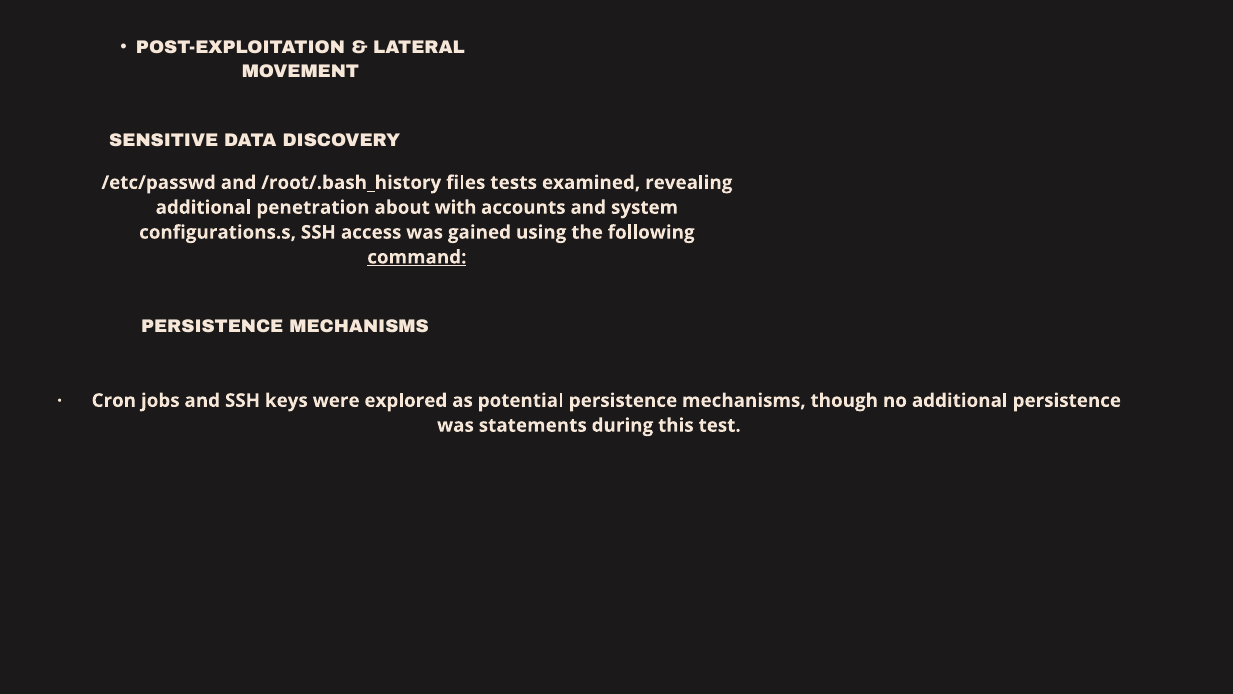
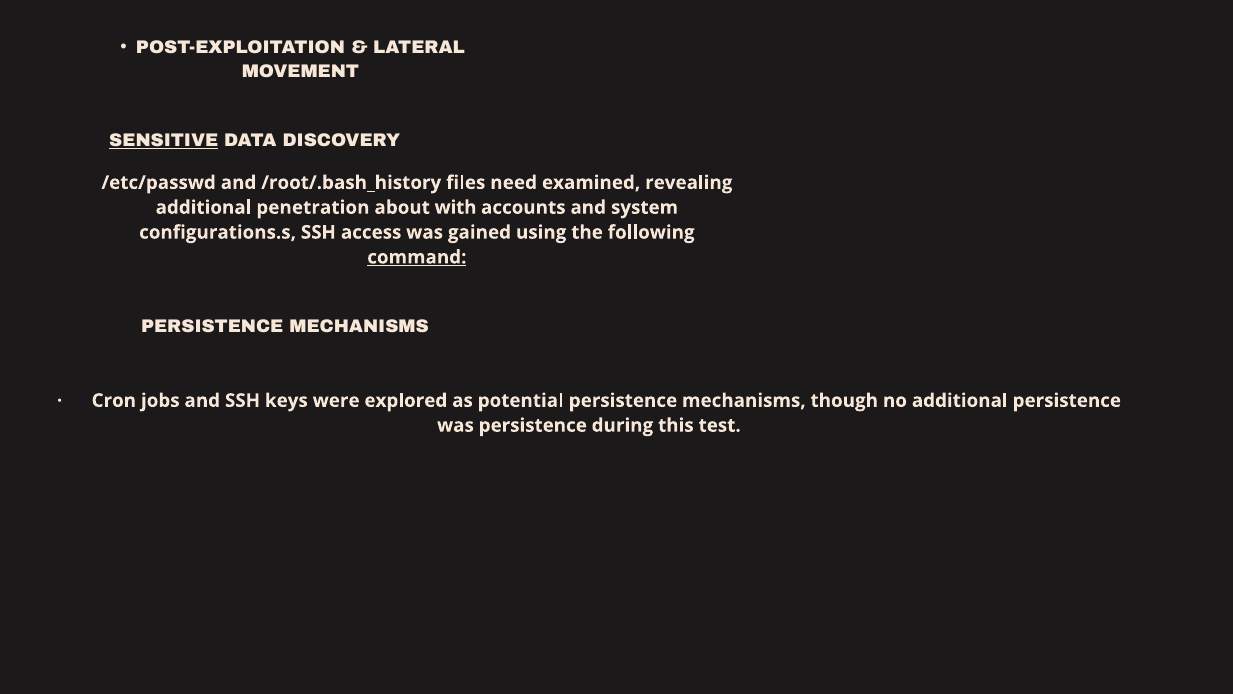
SENSITIVE underline: none -> present
tests: tests -> need
was statements: statements -> persistence
